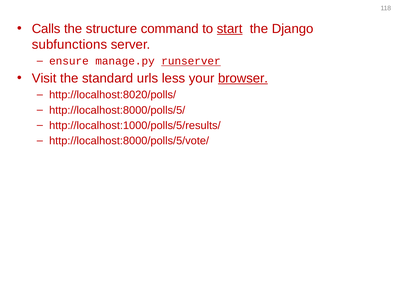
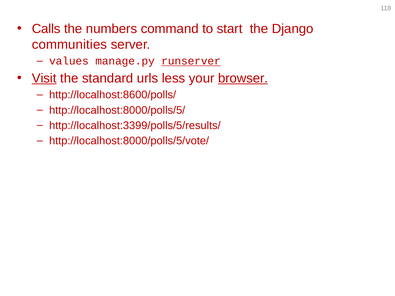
structure: structure -> numbers
start underline: present -> none
subfunctions: subfunctions -> communities
ensure: ensure -> values
Visit underline: none -> present
http://localhost:8020/polls/: http://localhost:8020/polls/ -> http://localhost:8600/polls/
http://localhost:1000/polls/5/results/: http://localhost:1000/polls/5/results/ -> http://localhost:3399/polls/5/results/
